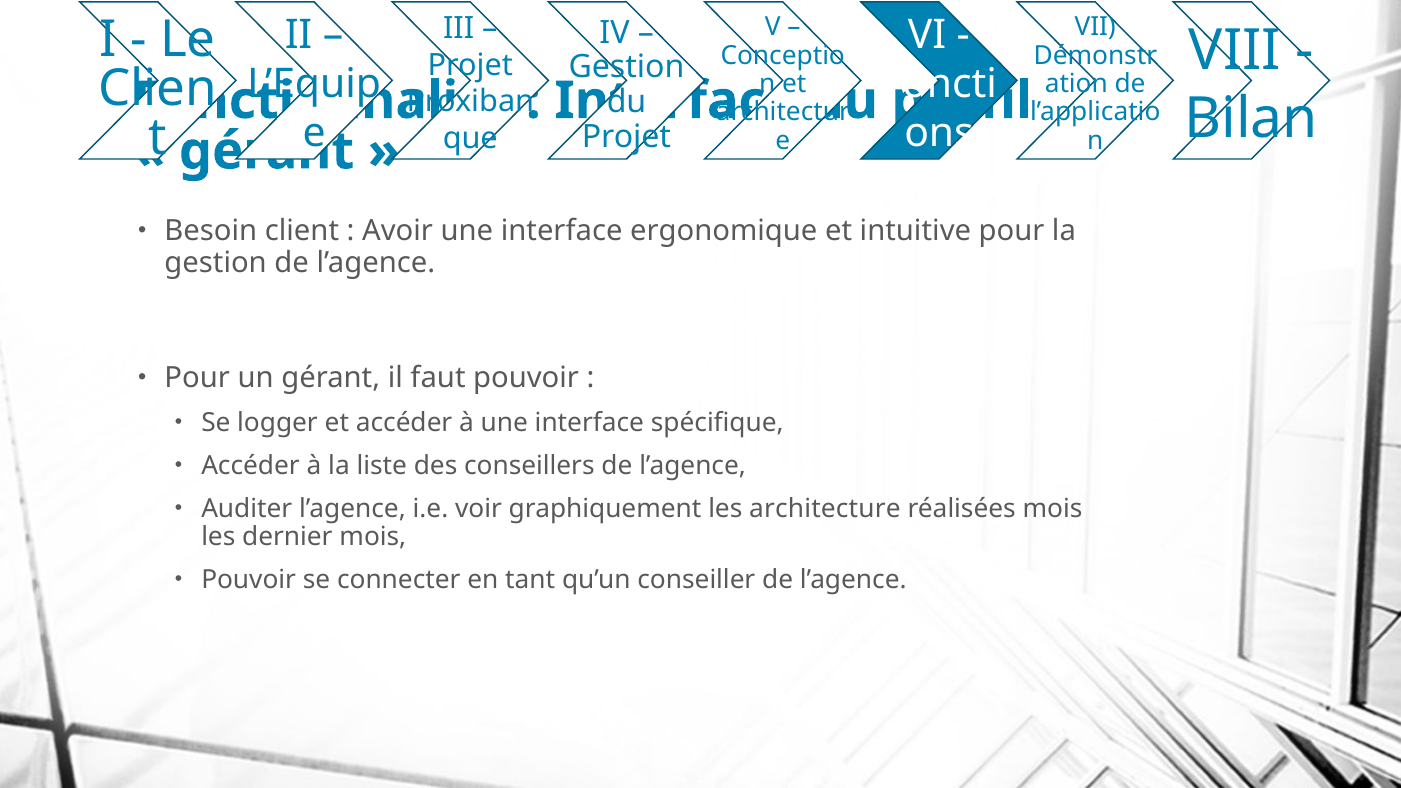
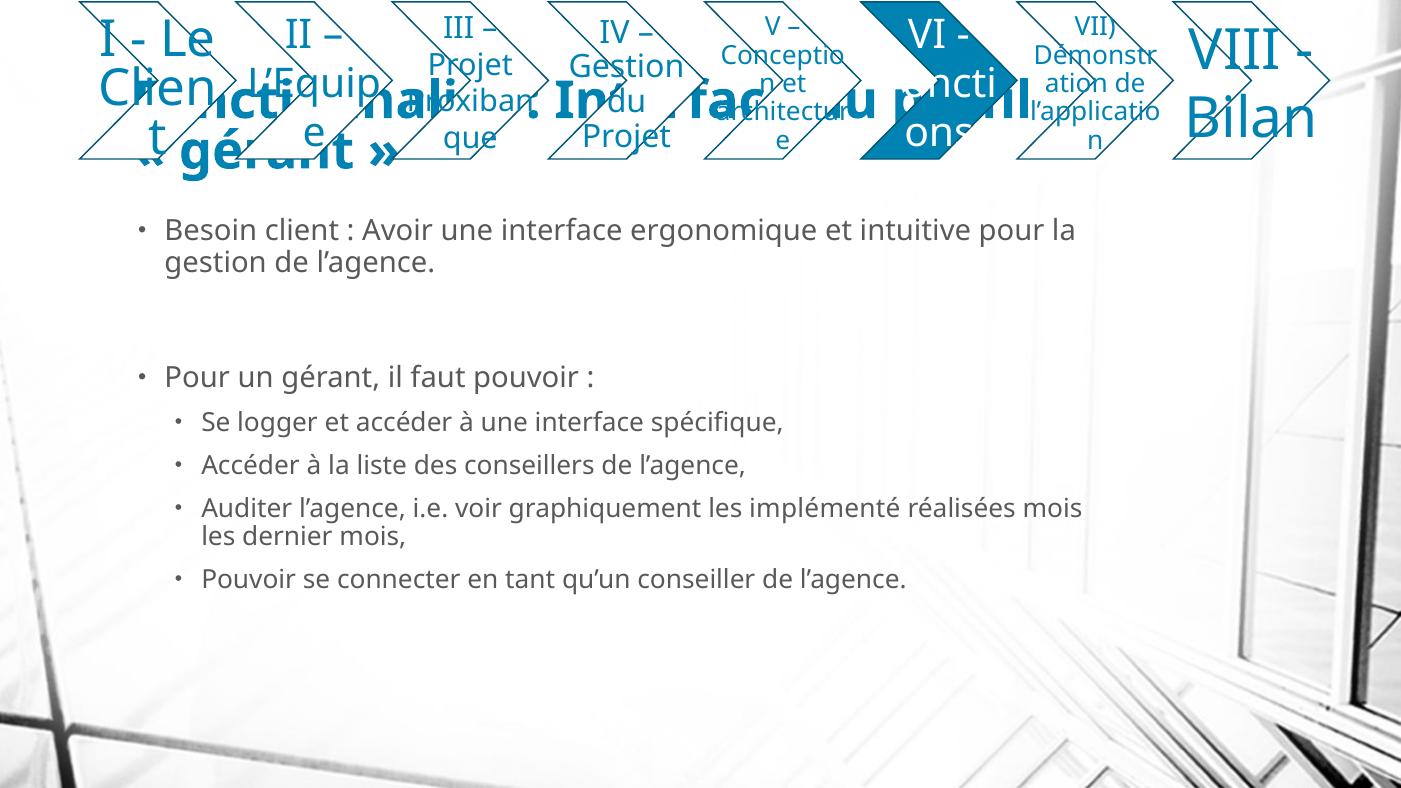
architecture: architecture -> implémenté
